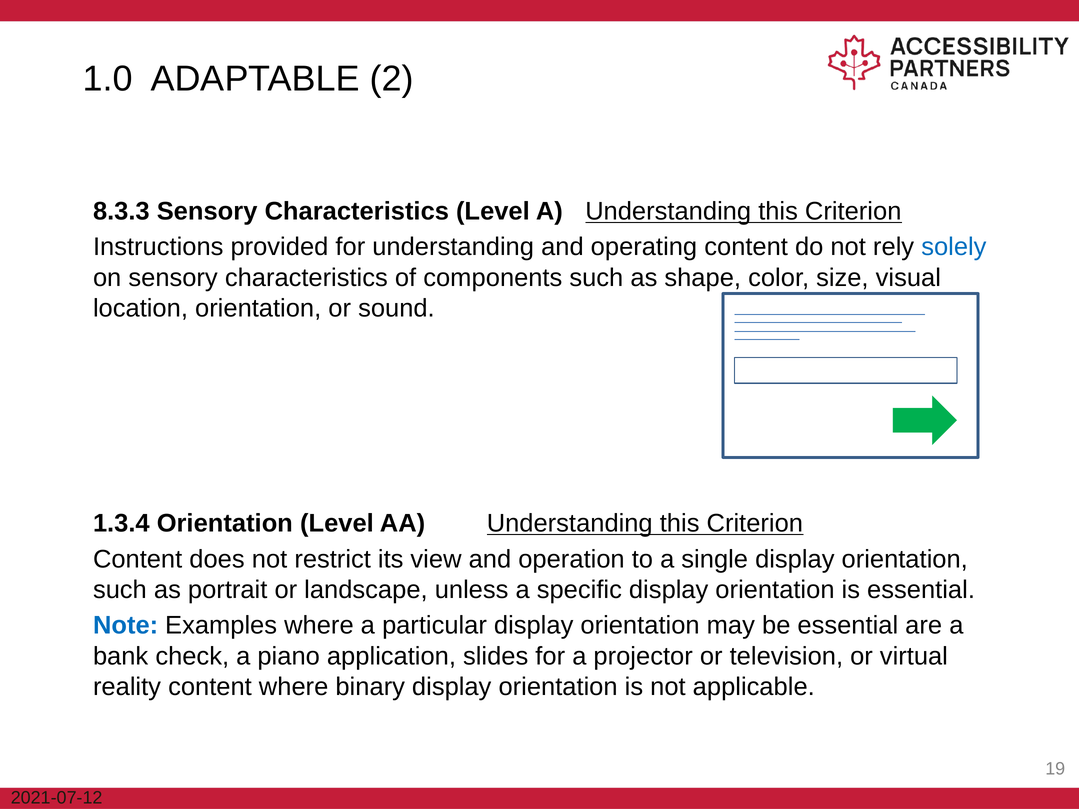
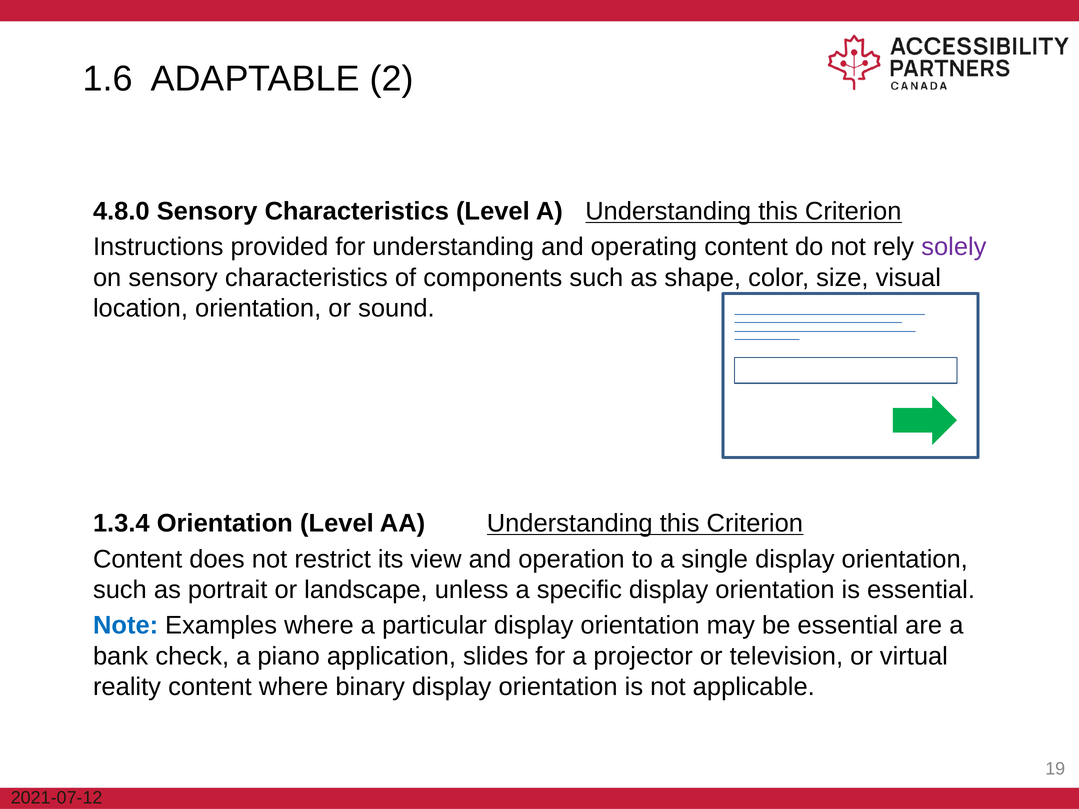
1.0: 1.0 -> 1.6
8.3.3: 8.3.3 -> 4.8.0
solely colour: blue -> purple
